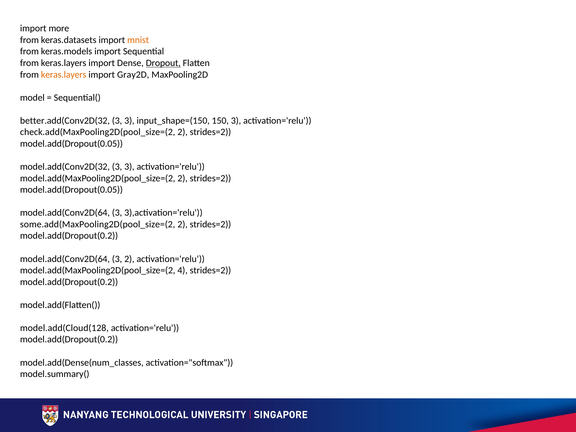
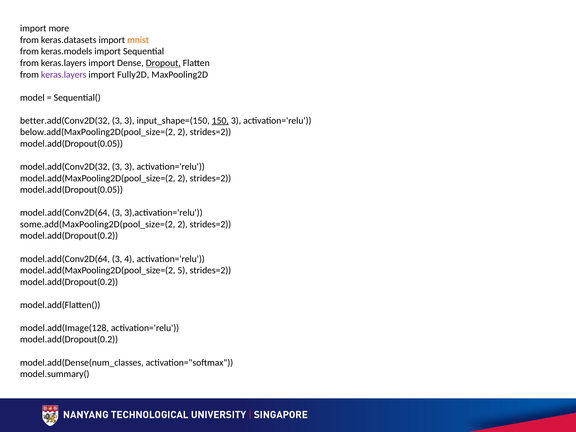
keras.layers at (64, 75) colour: orange -> purple
Gray2D: Gray2D -> Fully2D
150 underline: none -> present
check.add(MaxPooling2D(pool_size=(2: check.add(MaxPooling2D(pool_size=(2 -> below.add(MaxPooling2D(pool_size=(2
3 2: 2 -> 4
4: 4 -> 5
model.add(Cloud(128: model.add(Cloud(128 -> model.add(Image(128
